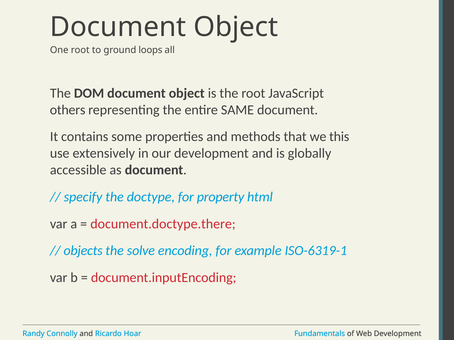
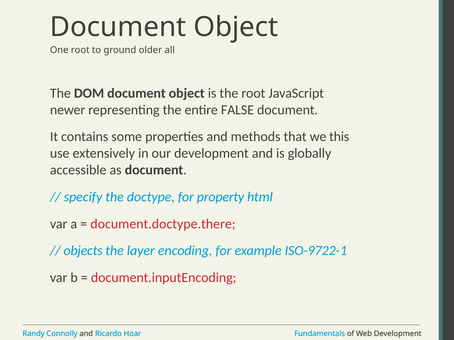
loops: loops -> older
others: others -> newer
SAME: SAME -> FALSE
solve: solve -> layer
ISO-6319-1: ISO-6319-1 -> ISO-9722-1
